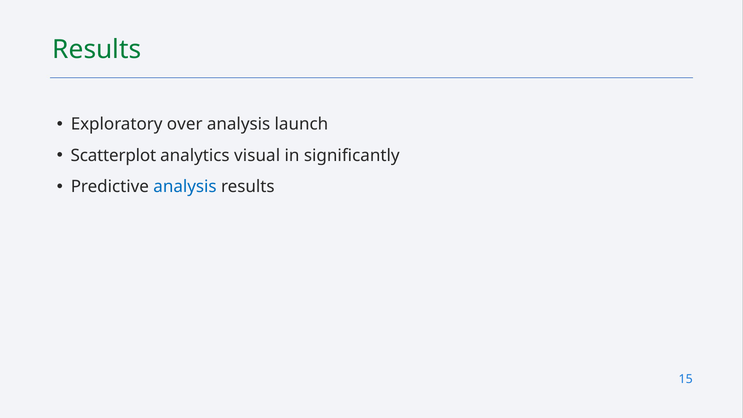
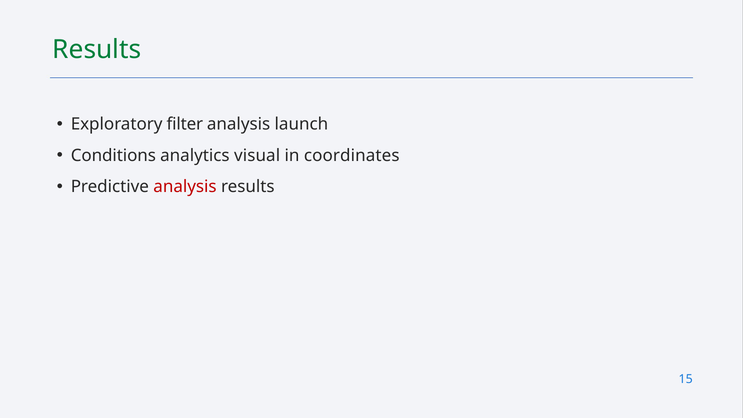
over: over -> filter
Scatterplot: Scatterplot -> Conditions
significantly: significantly -> coordinates
analysis at (185, 187) colour: blue -> red
